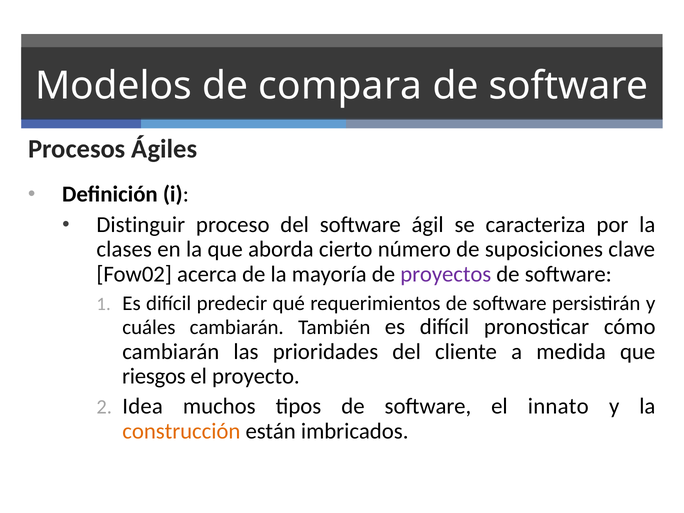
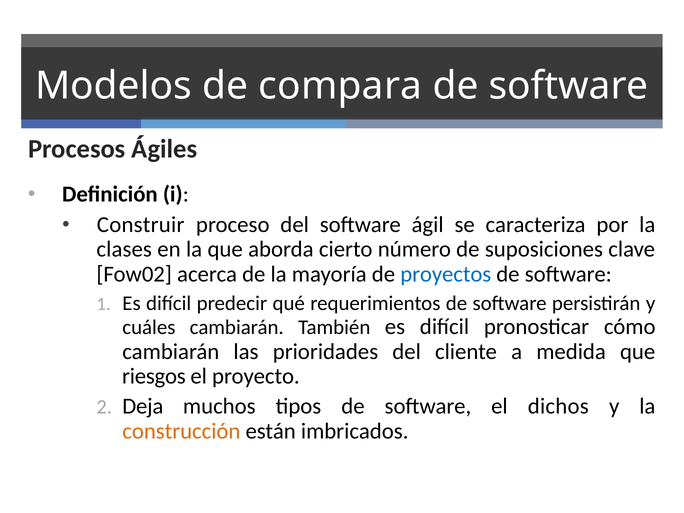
Distinguir: Distinguir -> Construir
proyectos colour: purple -> blue
Idea: Idea -> Deja
innato: innato -> dichos
